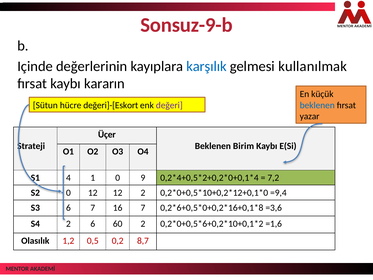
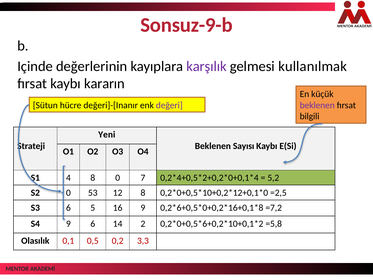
karşılık colour: blue -> purple
beklenen at (317, 105) colour: blue -> purple
değeri]-[Eskort: değeri]-[Eskort -> değeri]-[Inanır
yazar: yazar -> bilgili
Üçer: Üçer -> Yeni
Birim: Birim -> Sayısı
1 at (93, 178): 1 -> 8
9: 9 -> 7
7,2: 7,2 -> 5,2
12 at (93, 193): 12 -> 53
12 2: 2 -> 8
=9,4: =9,4 -> =2,5
7 at (93, 208): 7 -> 5
16 7: 7 -> 9
=3,6: =3,6 -> =7,2
S4 2: 2 -> 9
60: 60 -> 14
=1,6: =1,6 -> =5,8
1,2: 1,2 -> 0,1
8,7: 8,7 -> 3,3
